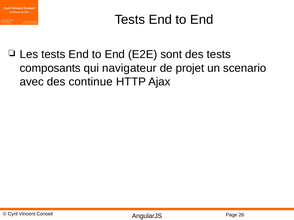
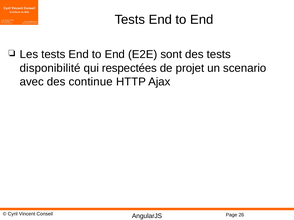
composants: composants -> disponibilité
navigateur: navigateur -> respectées
